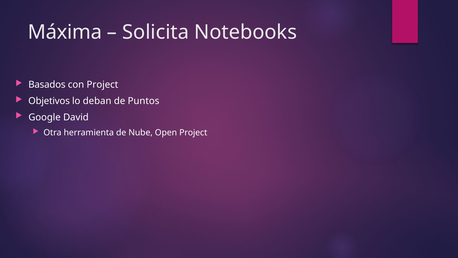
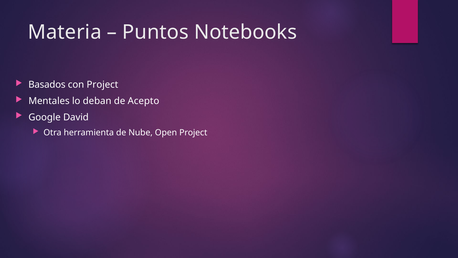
Máxima: Máxima -> Materia
Solicita: Solicita -> Puntos
Objetivos: Objetivos -> Mentales
Puntos: Puntos -> Acepto
